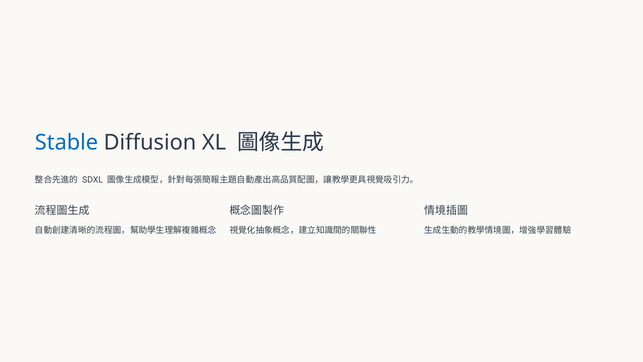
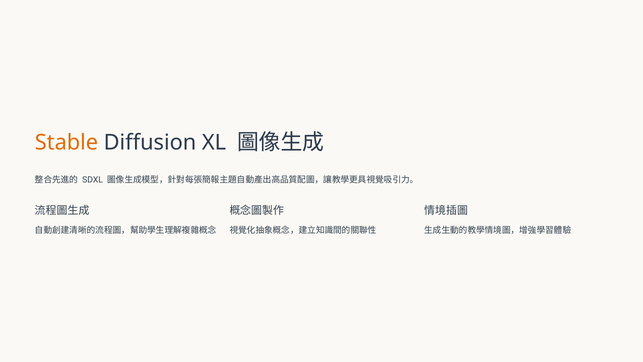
Stable colour: blue -> orange
